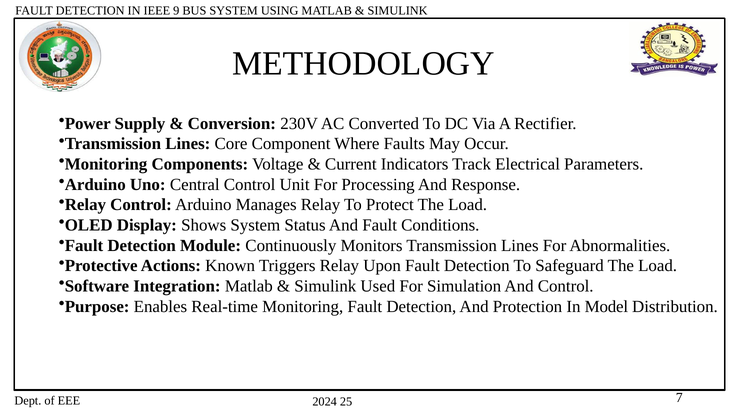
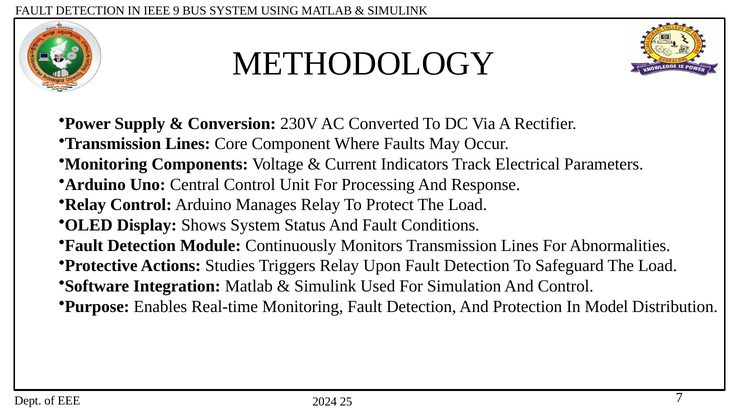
Known: Known -> Studies
